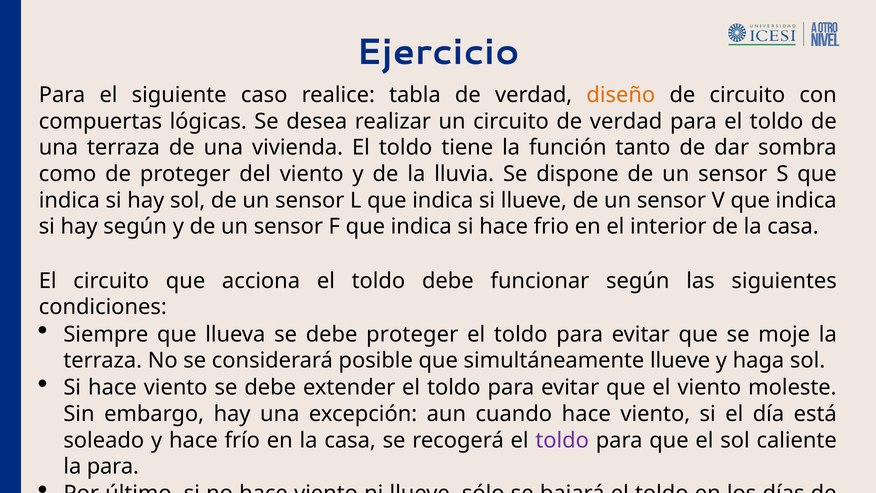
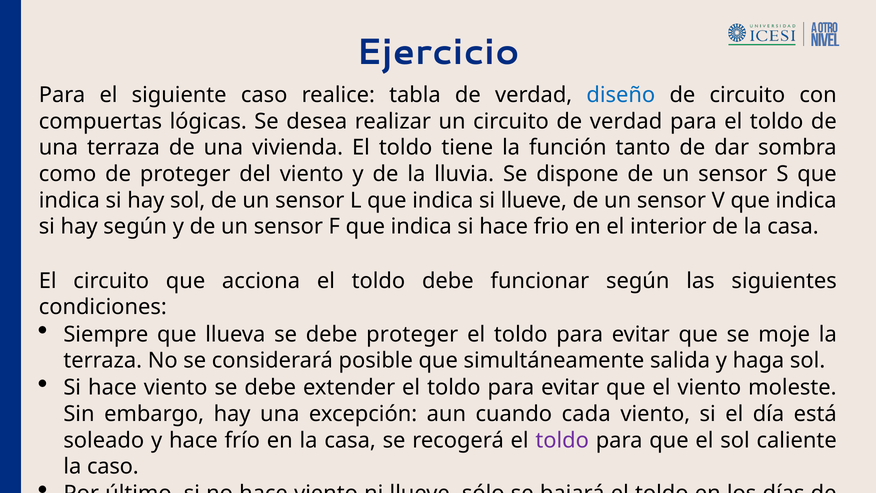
diseño colour: orange -> blue
simultáneamente llueve: llueve -> salida
cuando hace: hace -> cada
la para: para -> caso
